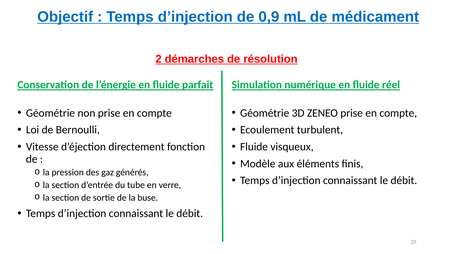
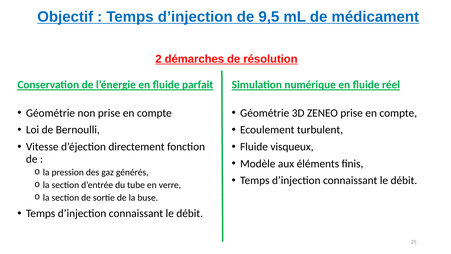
0,9: 0,9 -> 9,5
